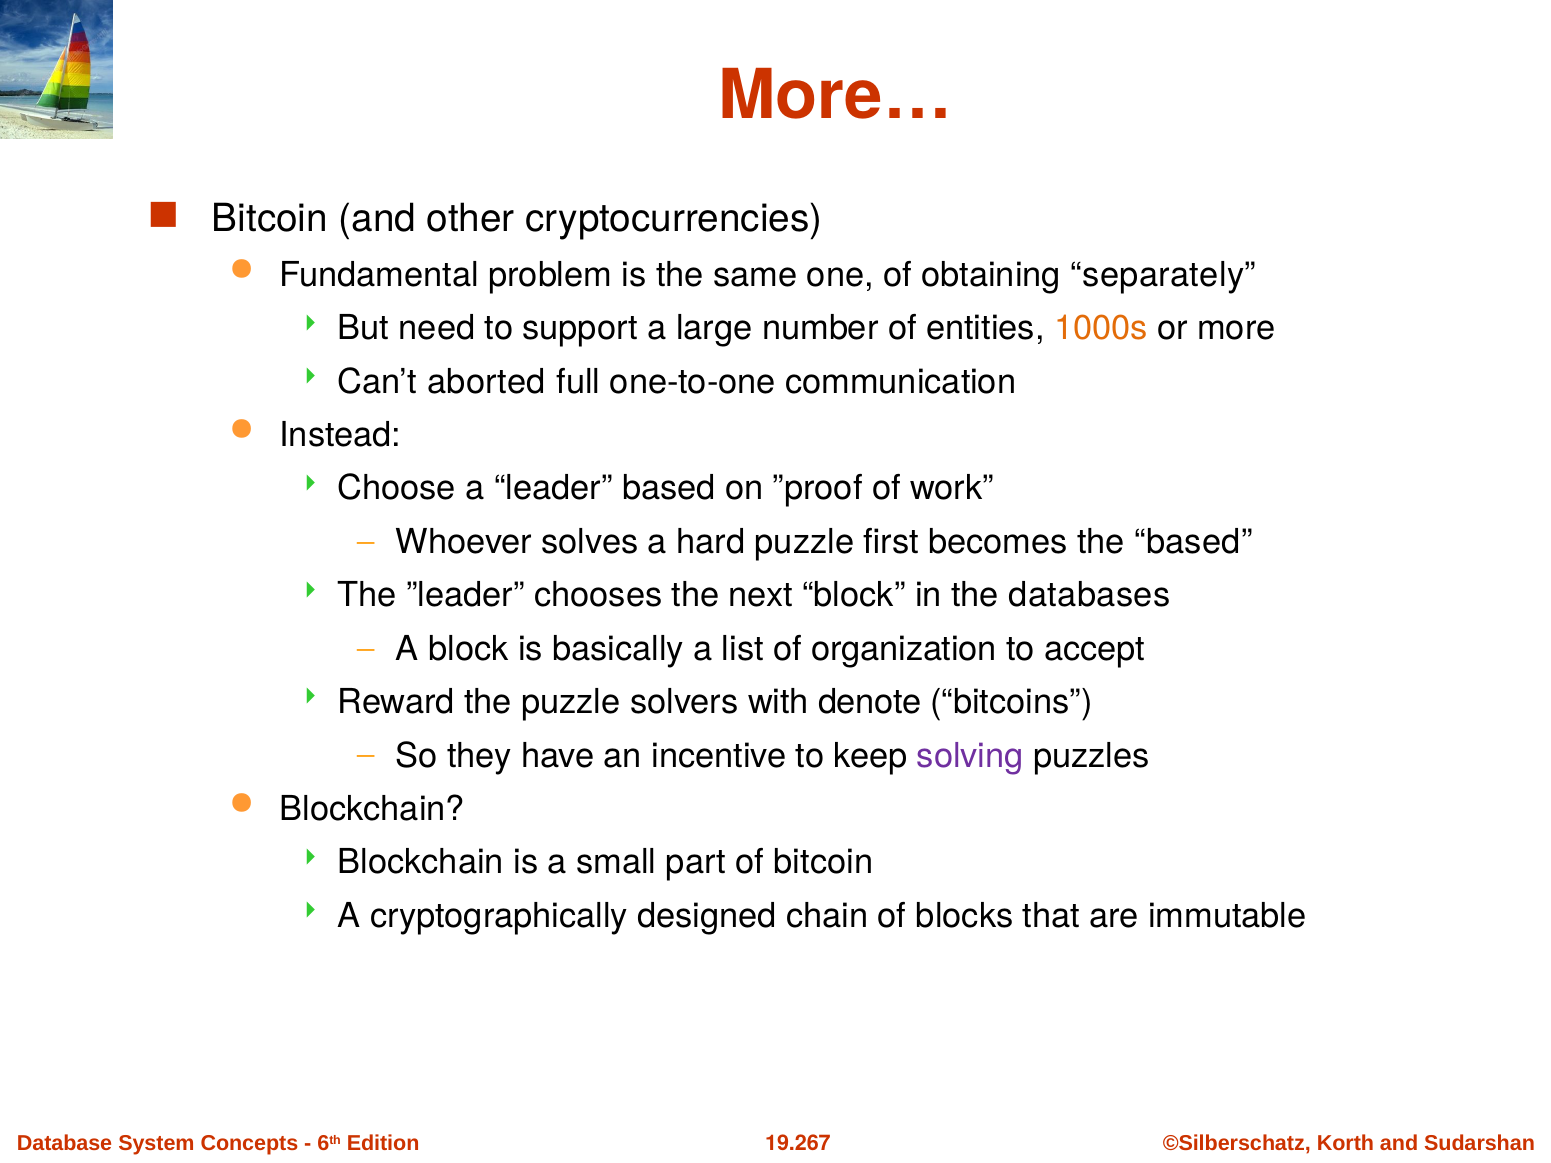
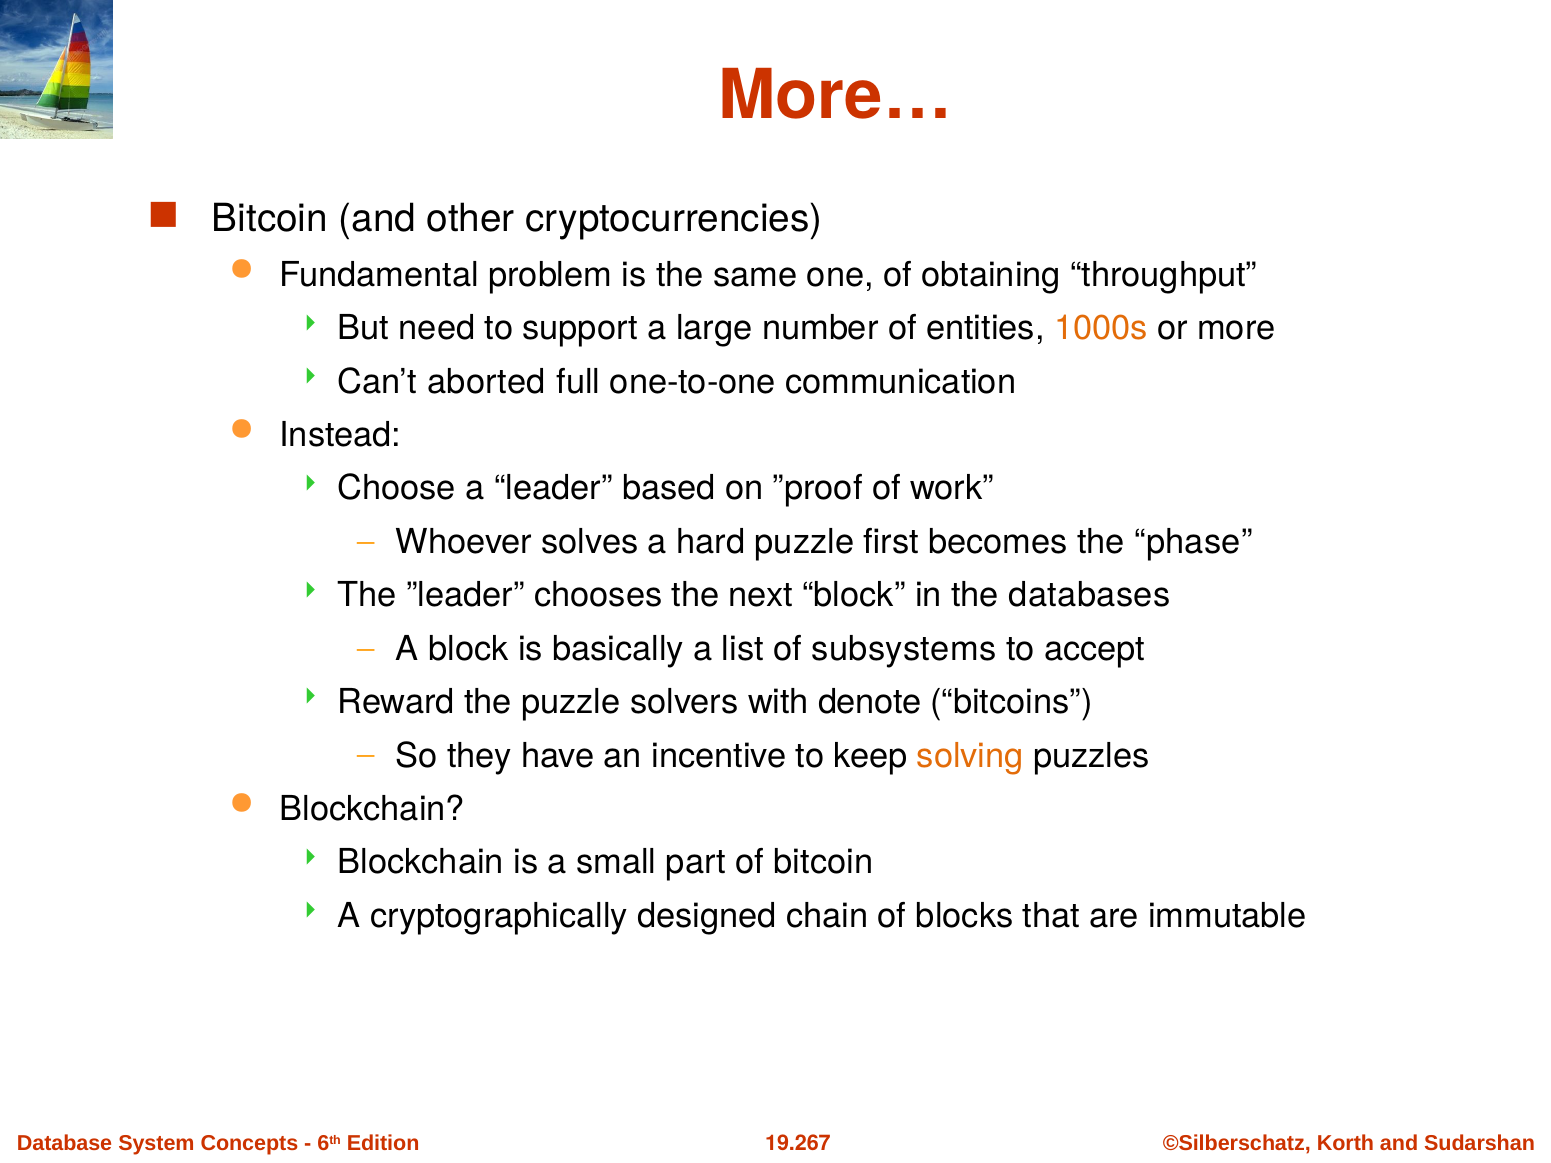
separately: separately -> throughput
the based: based -> phase
organization: organization -> subsystems
solving colour: purple -> orange
